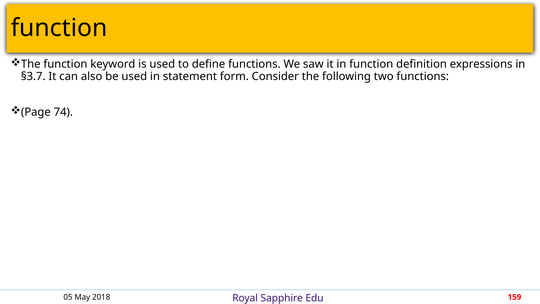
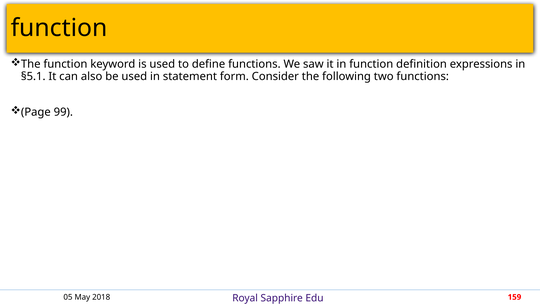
§3.7: §3.7 -> §5.1
74: 74 -> 99
